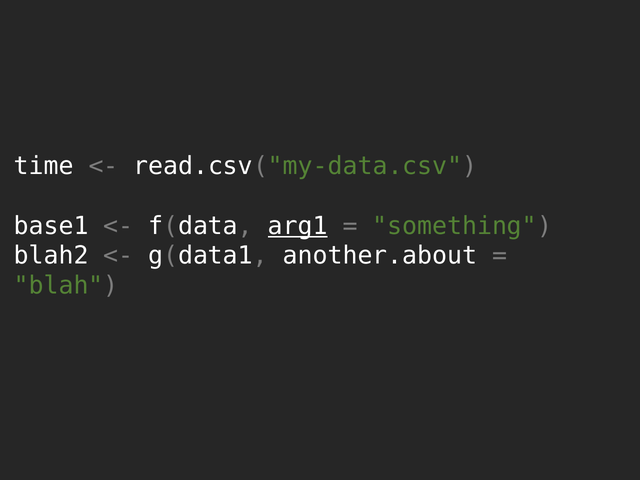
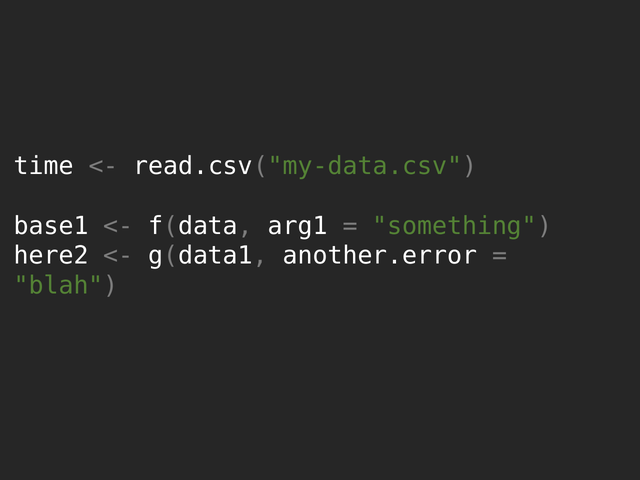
arg1 underline: present -> none
blah2: blah2 -> here2
another.about: another.about -> another.error
